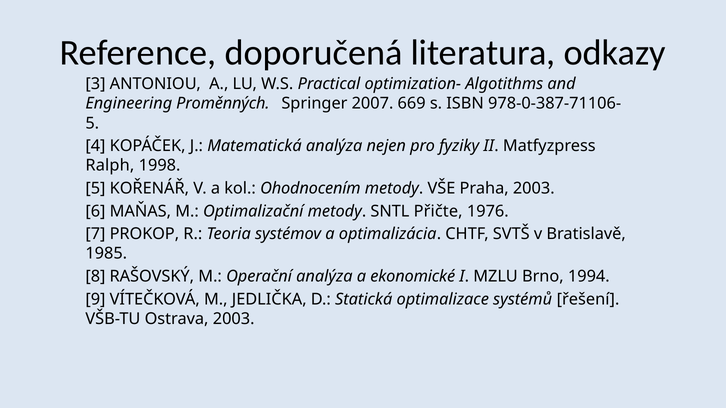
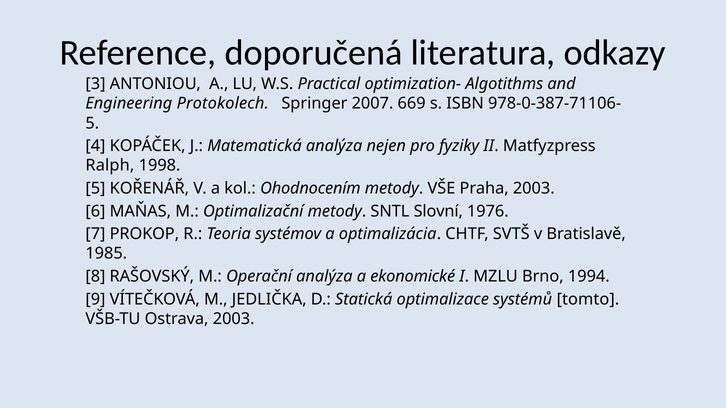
Proměnných: Proměnných -> Protokolech
Přičte: Přičte -> Slovní
řešení: řešení -> tomto
